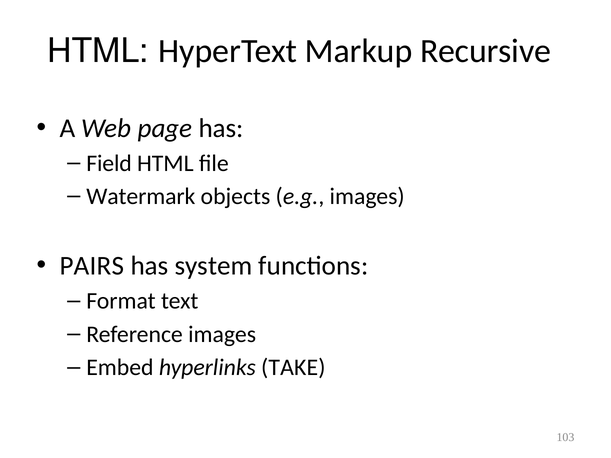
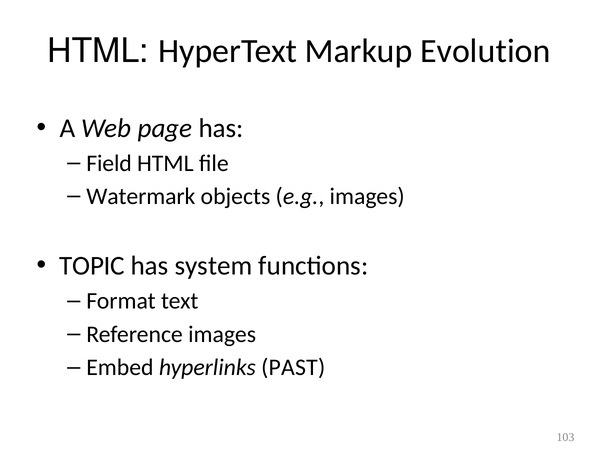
Recursive: Recursive -> Evolution
PAIRS: PAIRS -> TOPIC
TAKE: TAKE -> PAST
